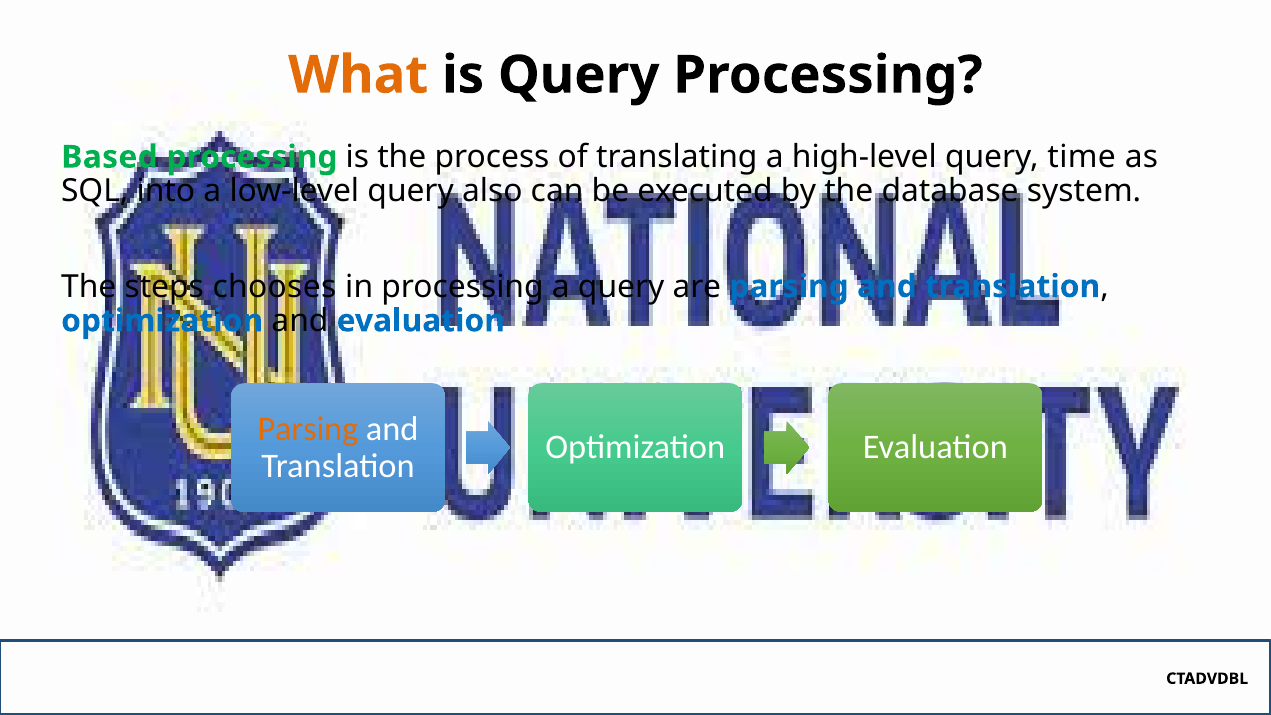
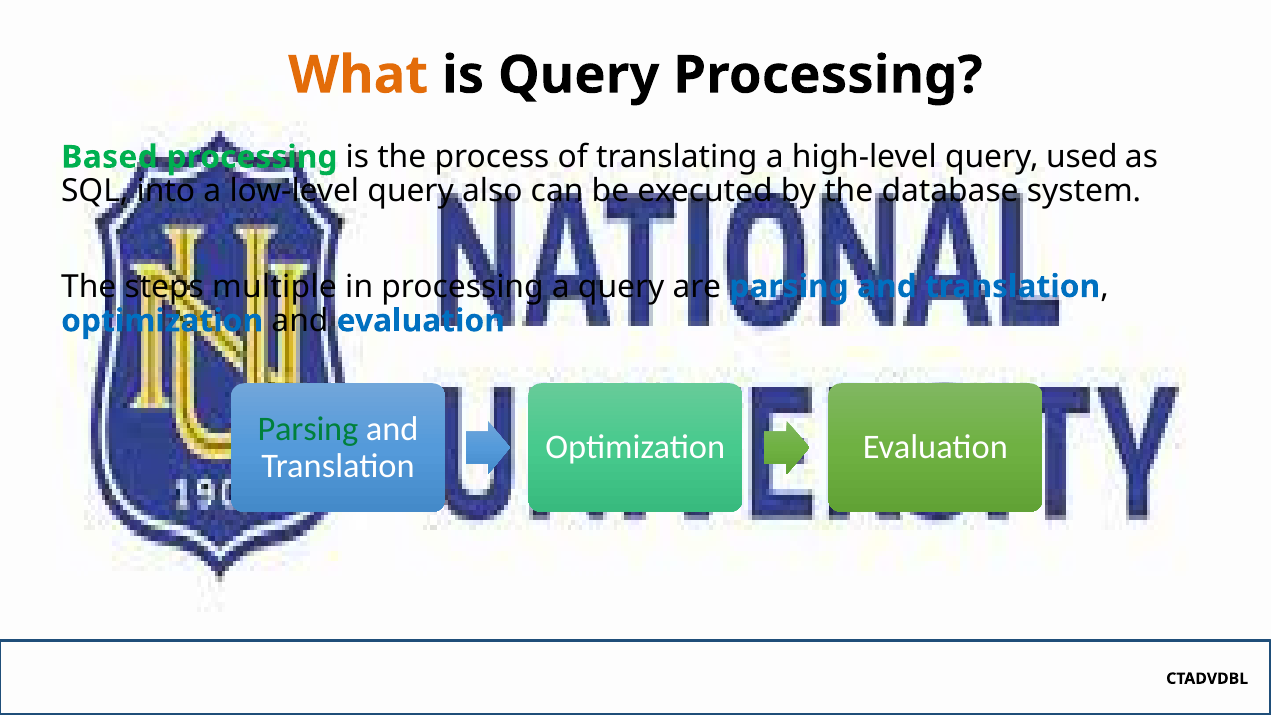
time: time -> used
chooses: chooses -> multiple
Parsing at (308, 429) colour: orange -> green
